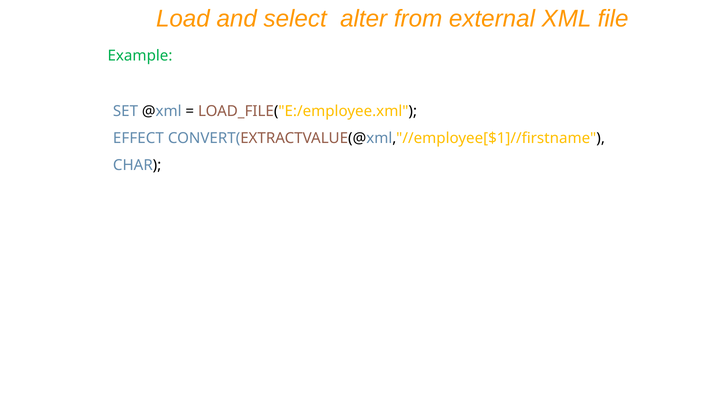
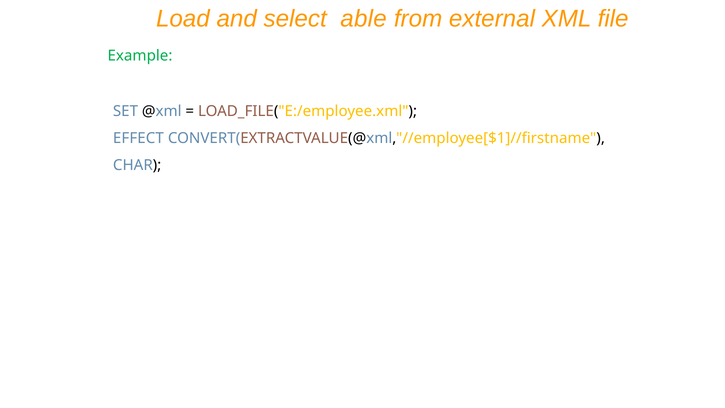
alter: alter -> able
